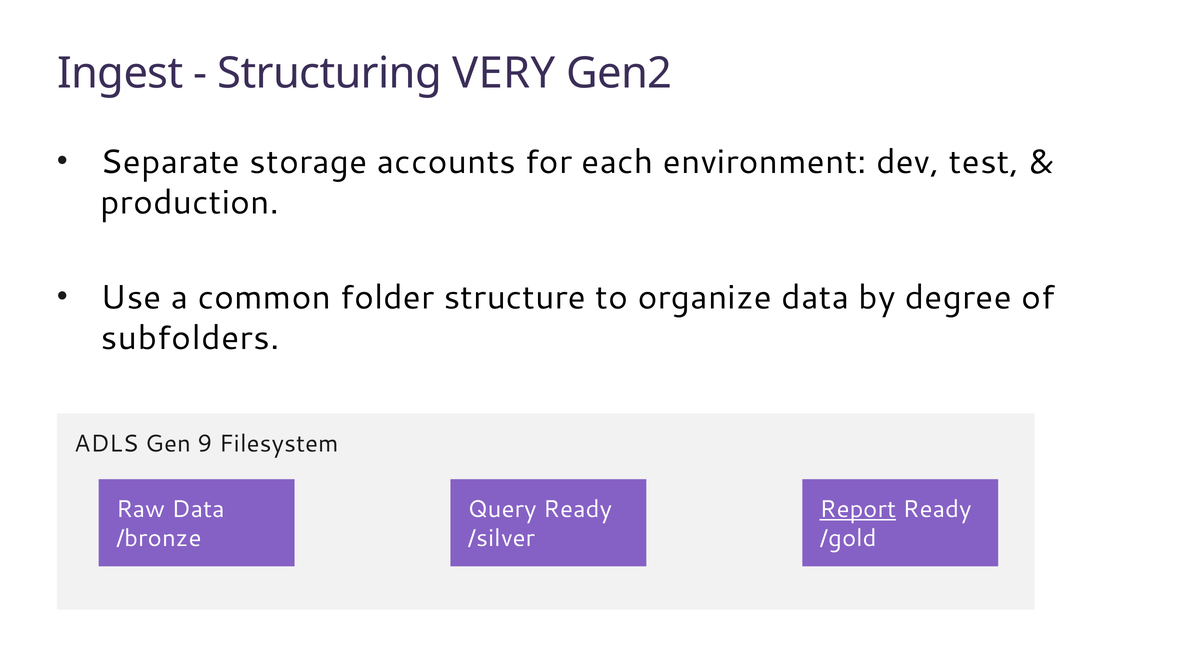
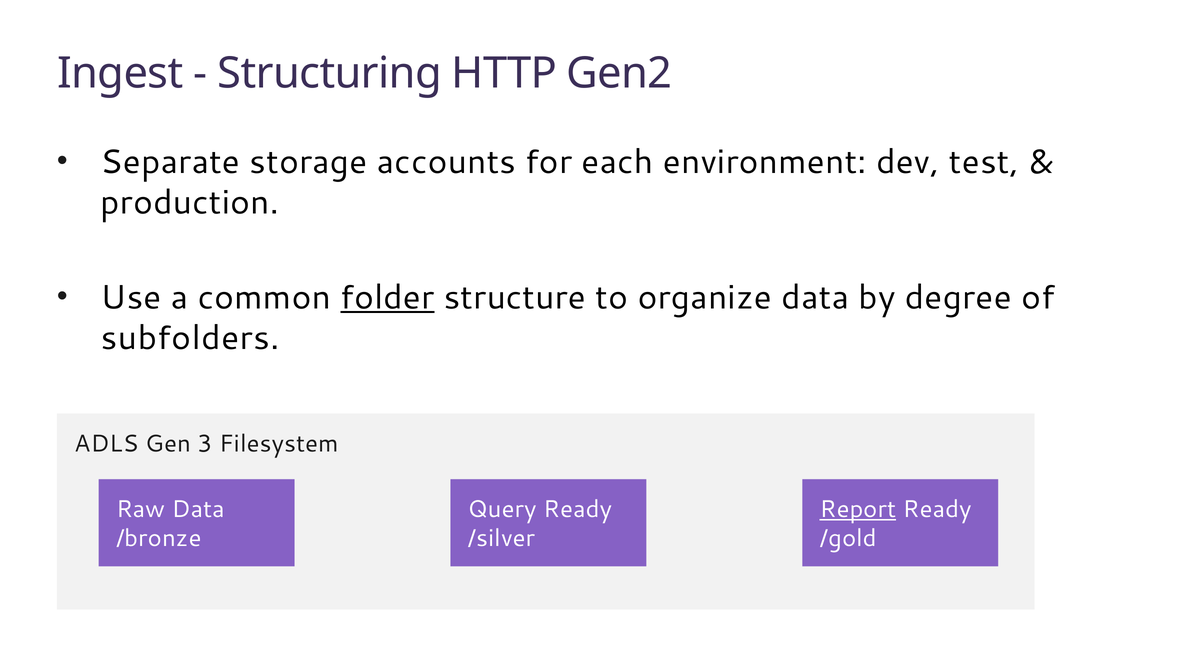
VERY: VERY -> HTTP
folder underline: none -> present
9: 9 -> 3
